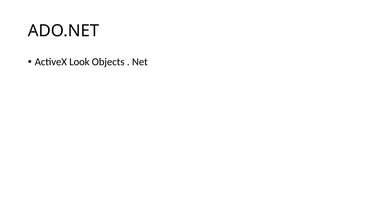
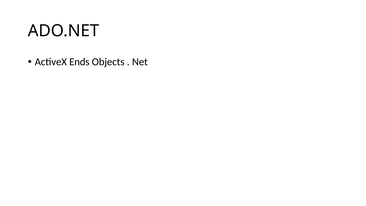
Look: Look -> Ends
